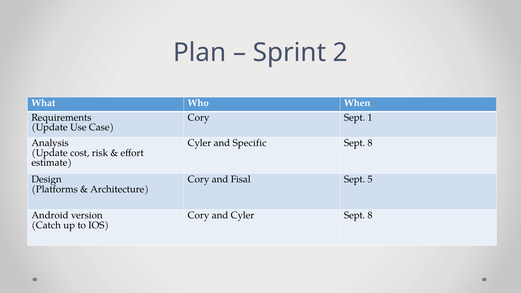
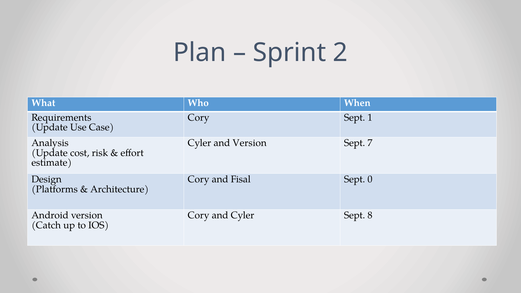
and Specific: Specific -> Version
8 at (370, 143): 8 -> 7
5: 5 -> 0
